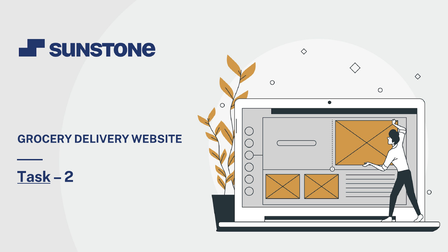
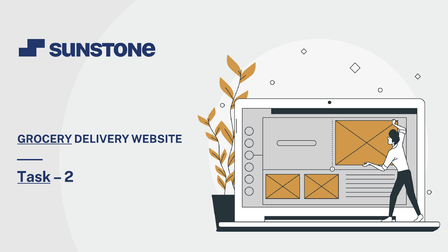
GROCERY underline: none -> present
